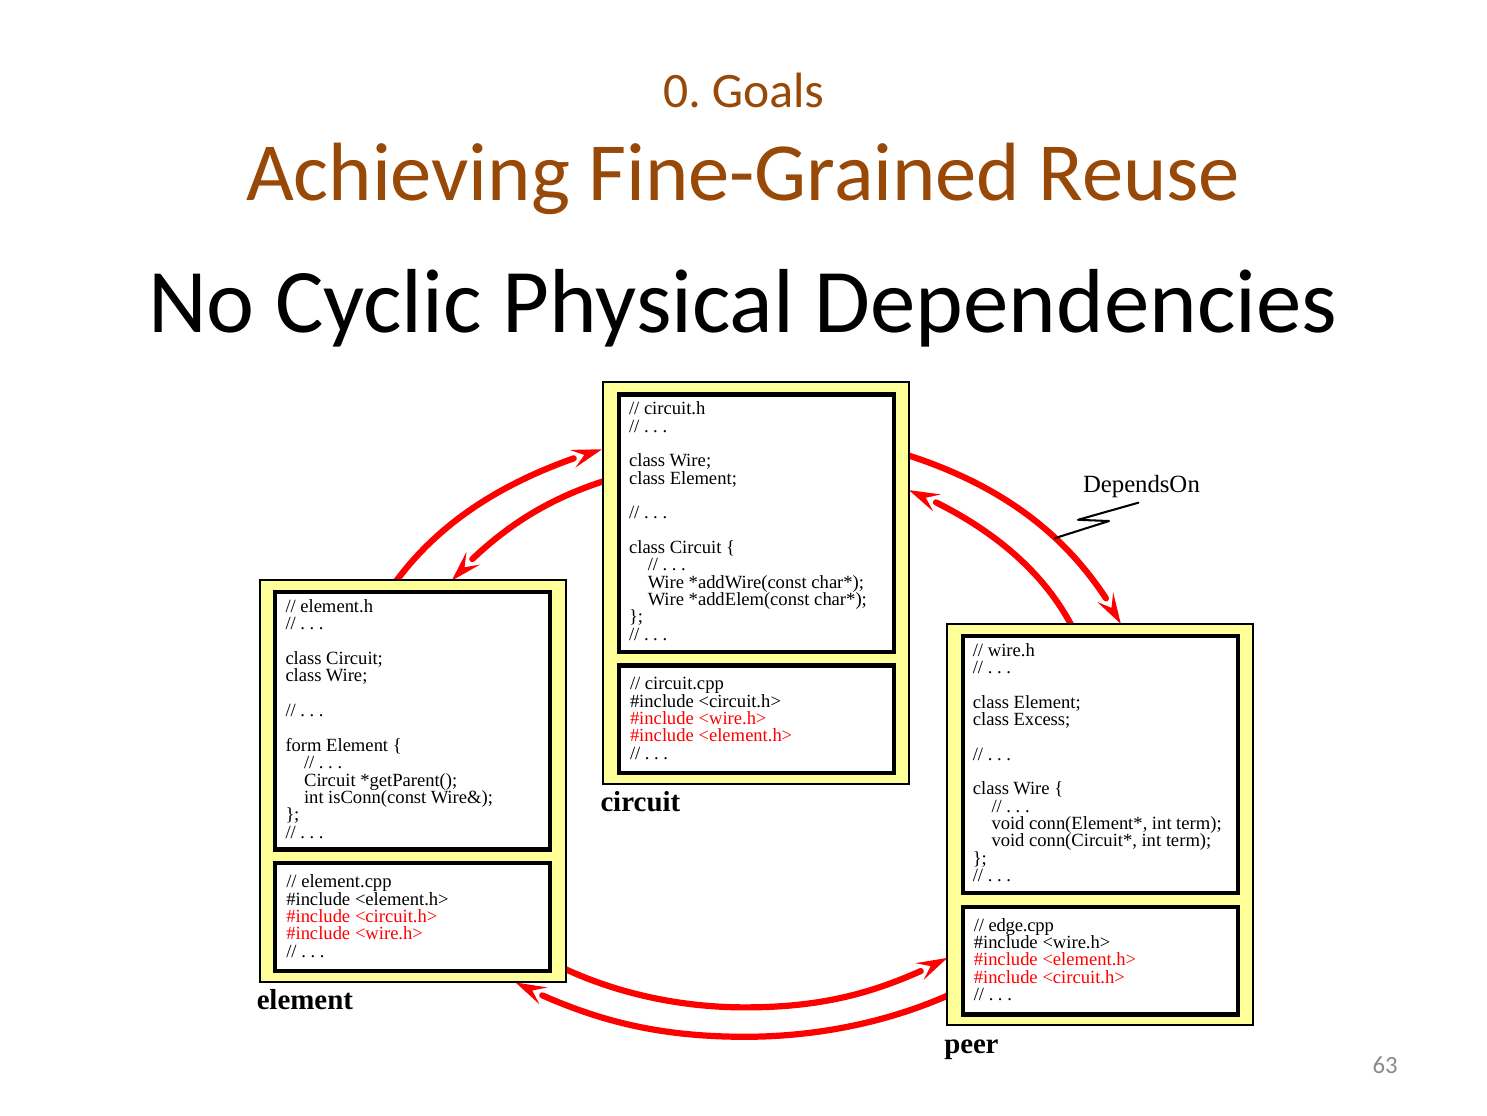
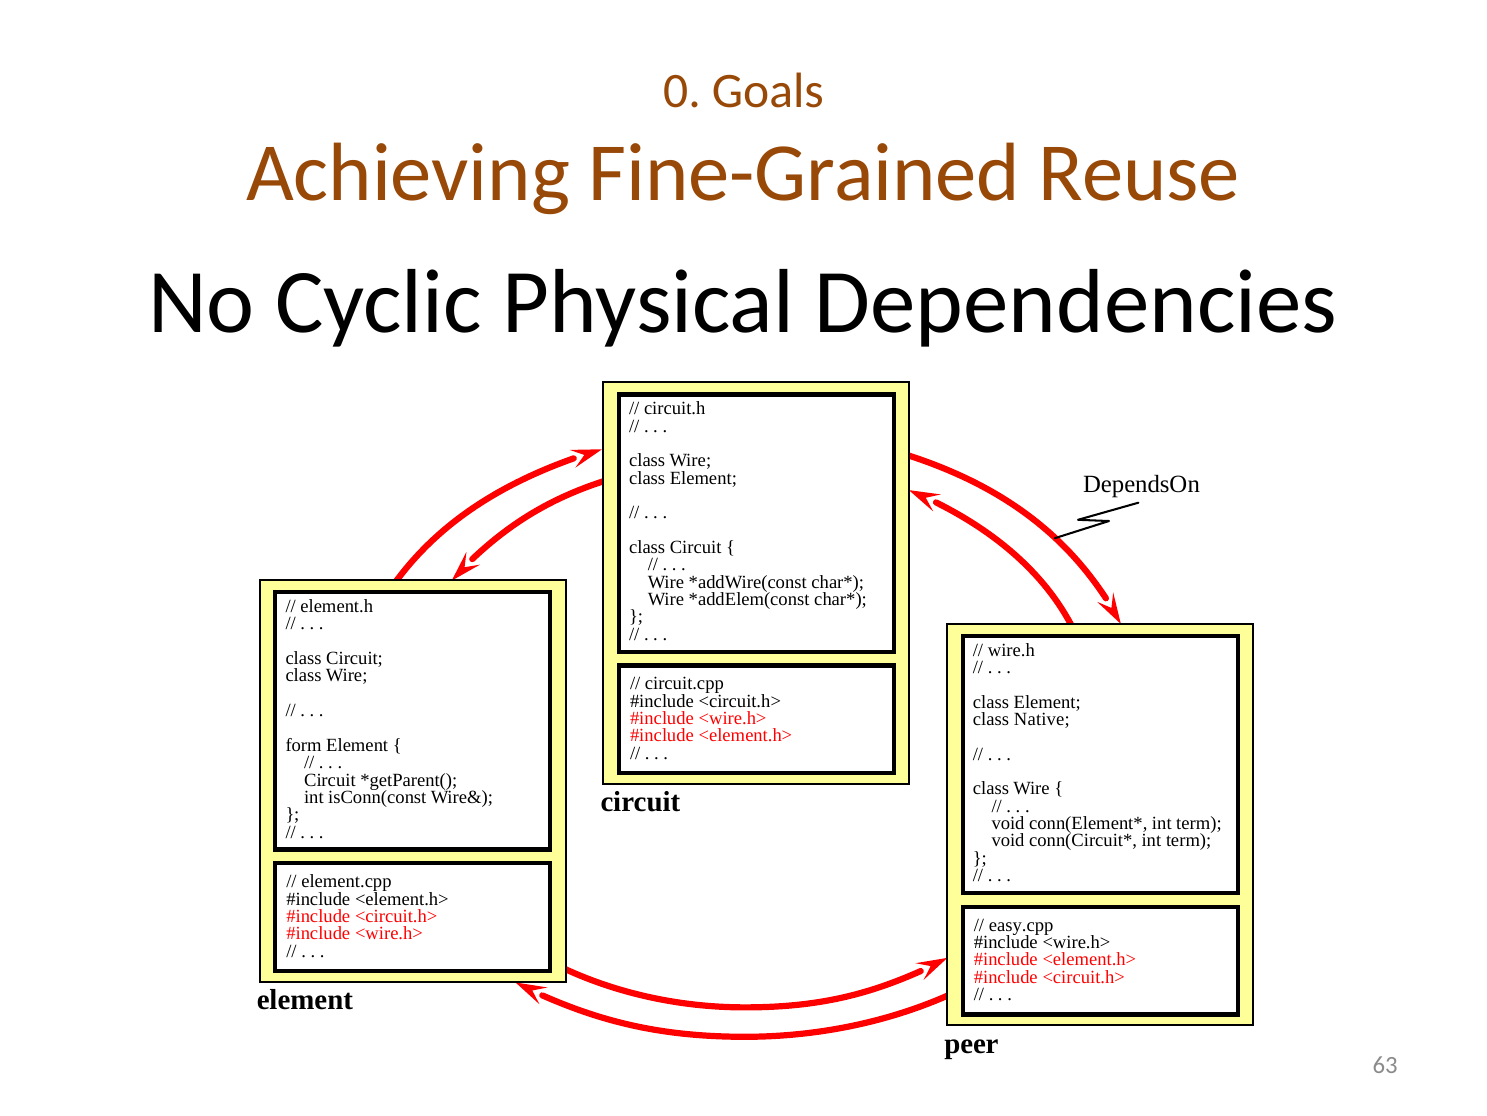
Excess: Excess -> Native
edge.cpp: edge.cpp -> easy.cpp
